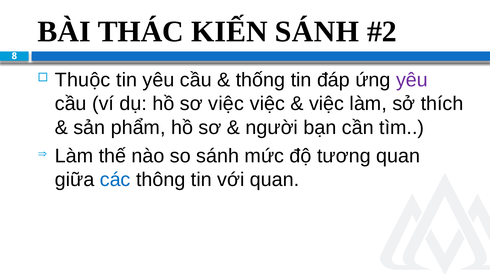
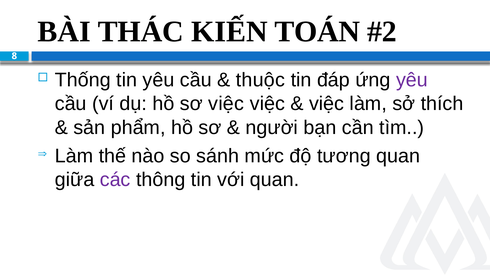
KIẾN SÁNH: SÁNH -> TOÁN
Thuộc: Thuộc -> Thống
thống: thống -> thuộc
các colour: blue -> purple
